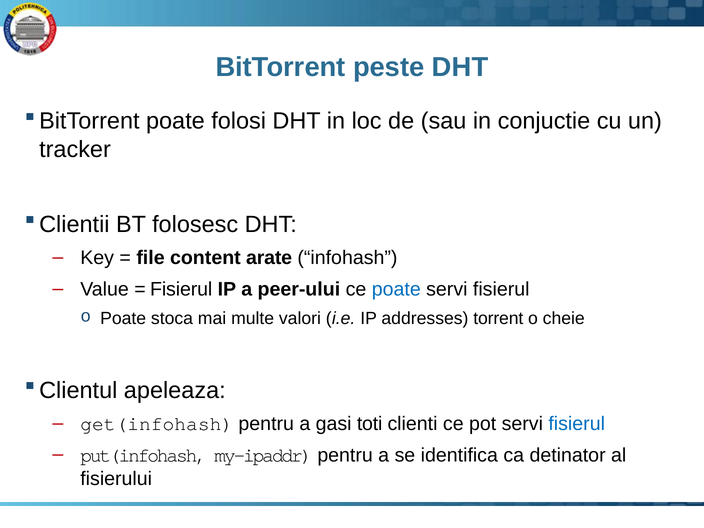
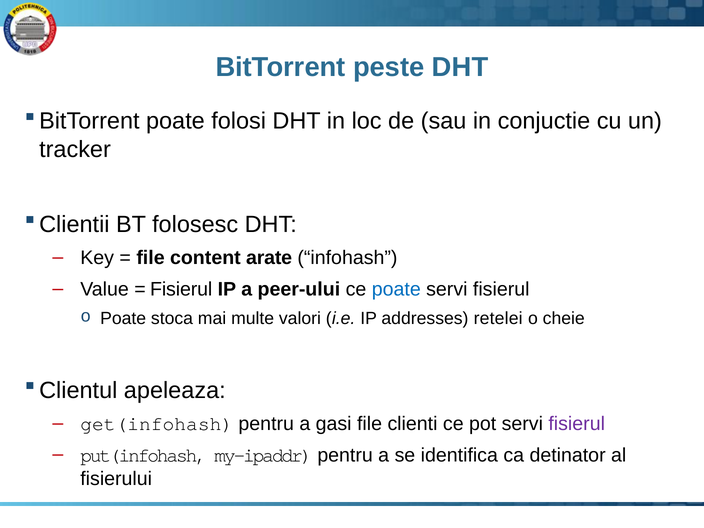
torrent: torrent -> retelei
gasi toti: toti -> file
fisierul at (577, 424) colour: blue -> purple
